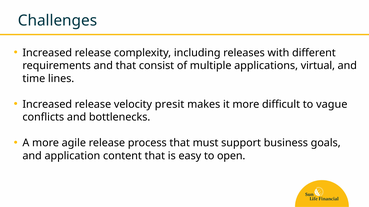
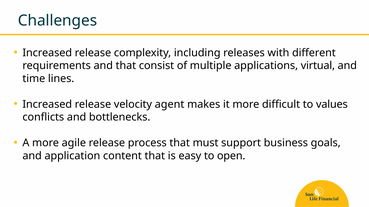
presit: presit -> agent
vague: vague -> values
